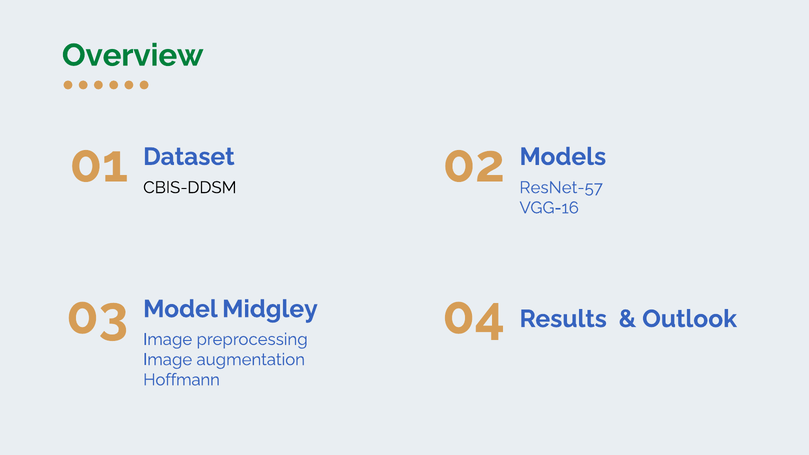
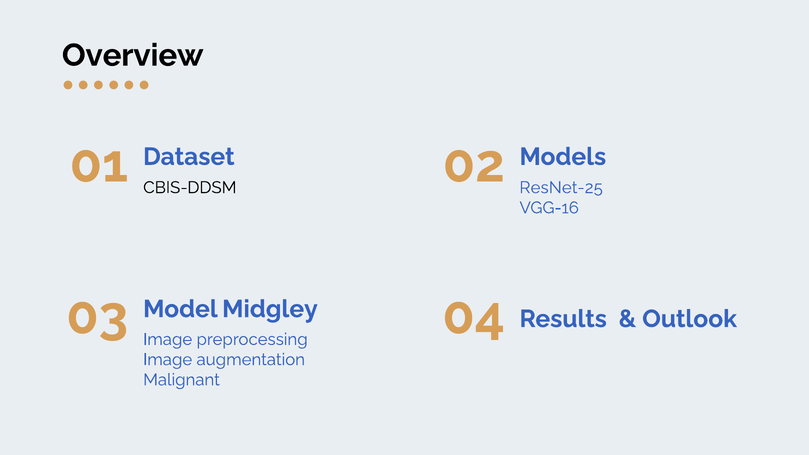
Overview colour: green -> black
ResNet-57: ResNet-57 -> ResNet-25
Hoffmann: Hoffmann -> Malignant
